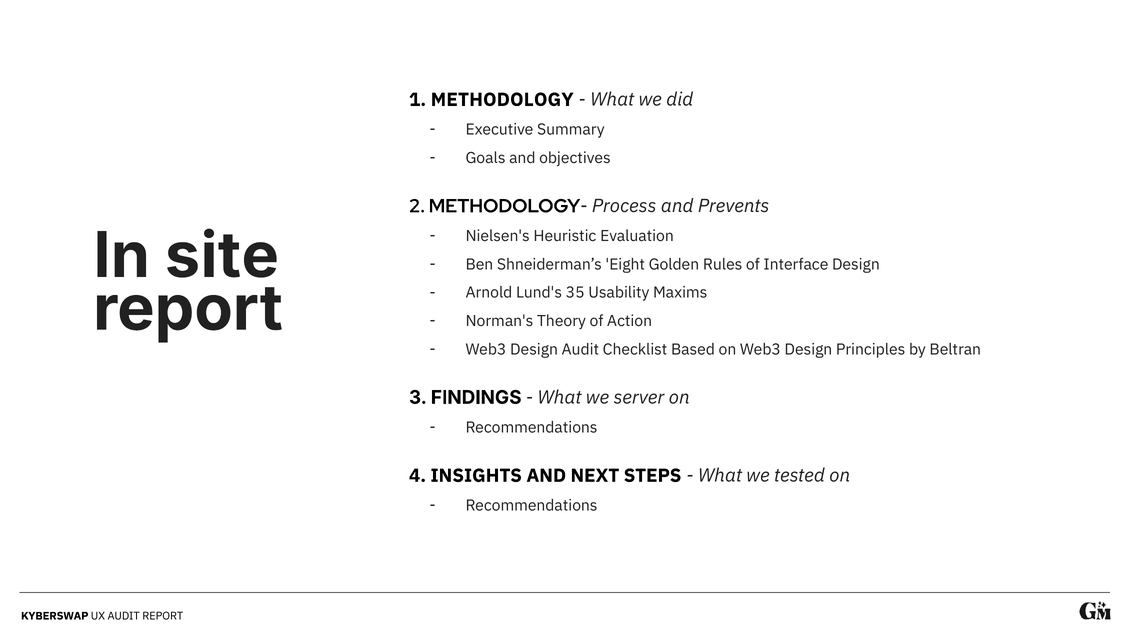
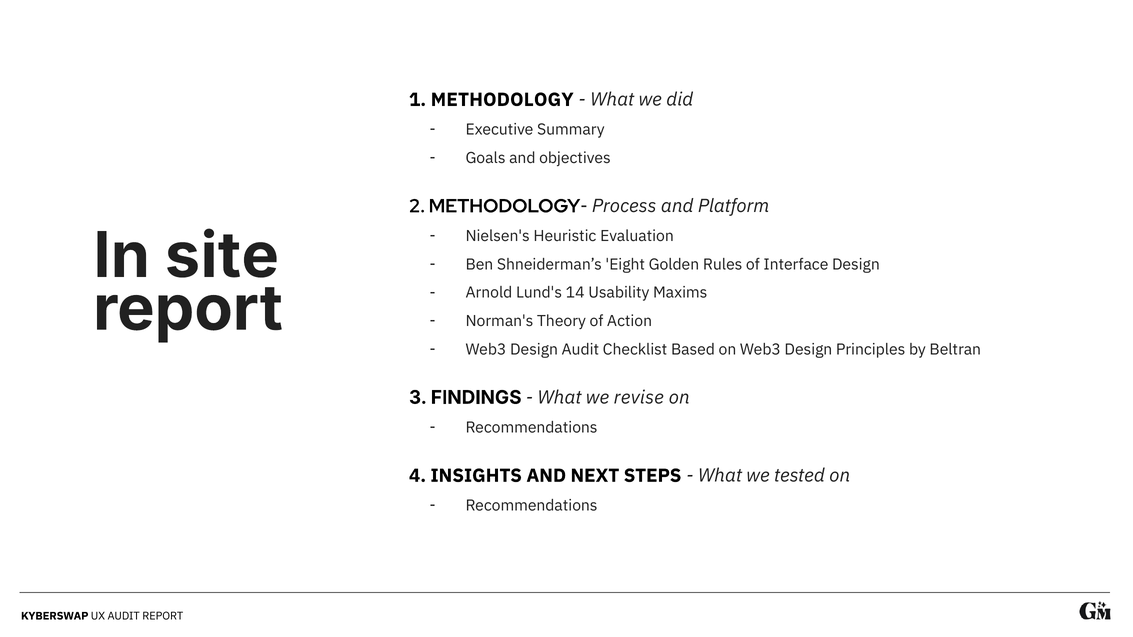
Prevents: Prevents -> Platform
35: 35 -> 14
server: server -> revise
